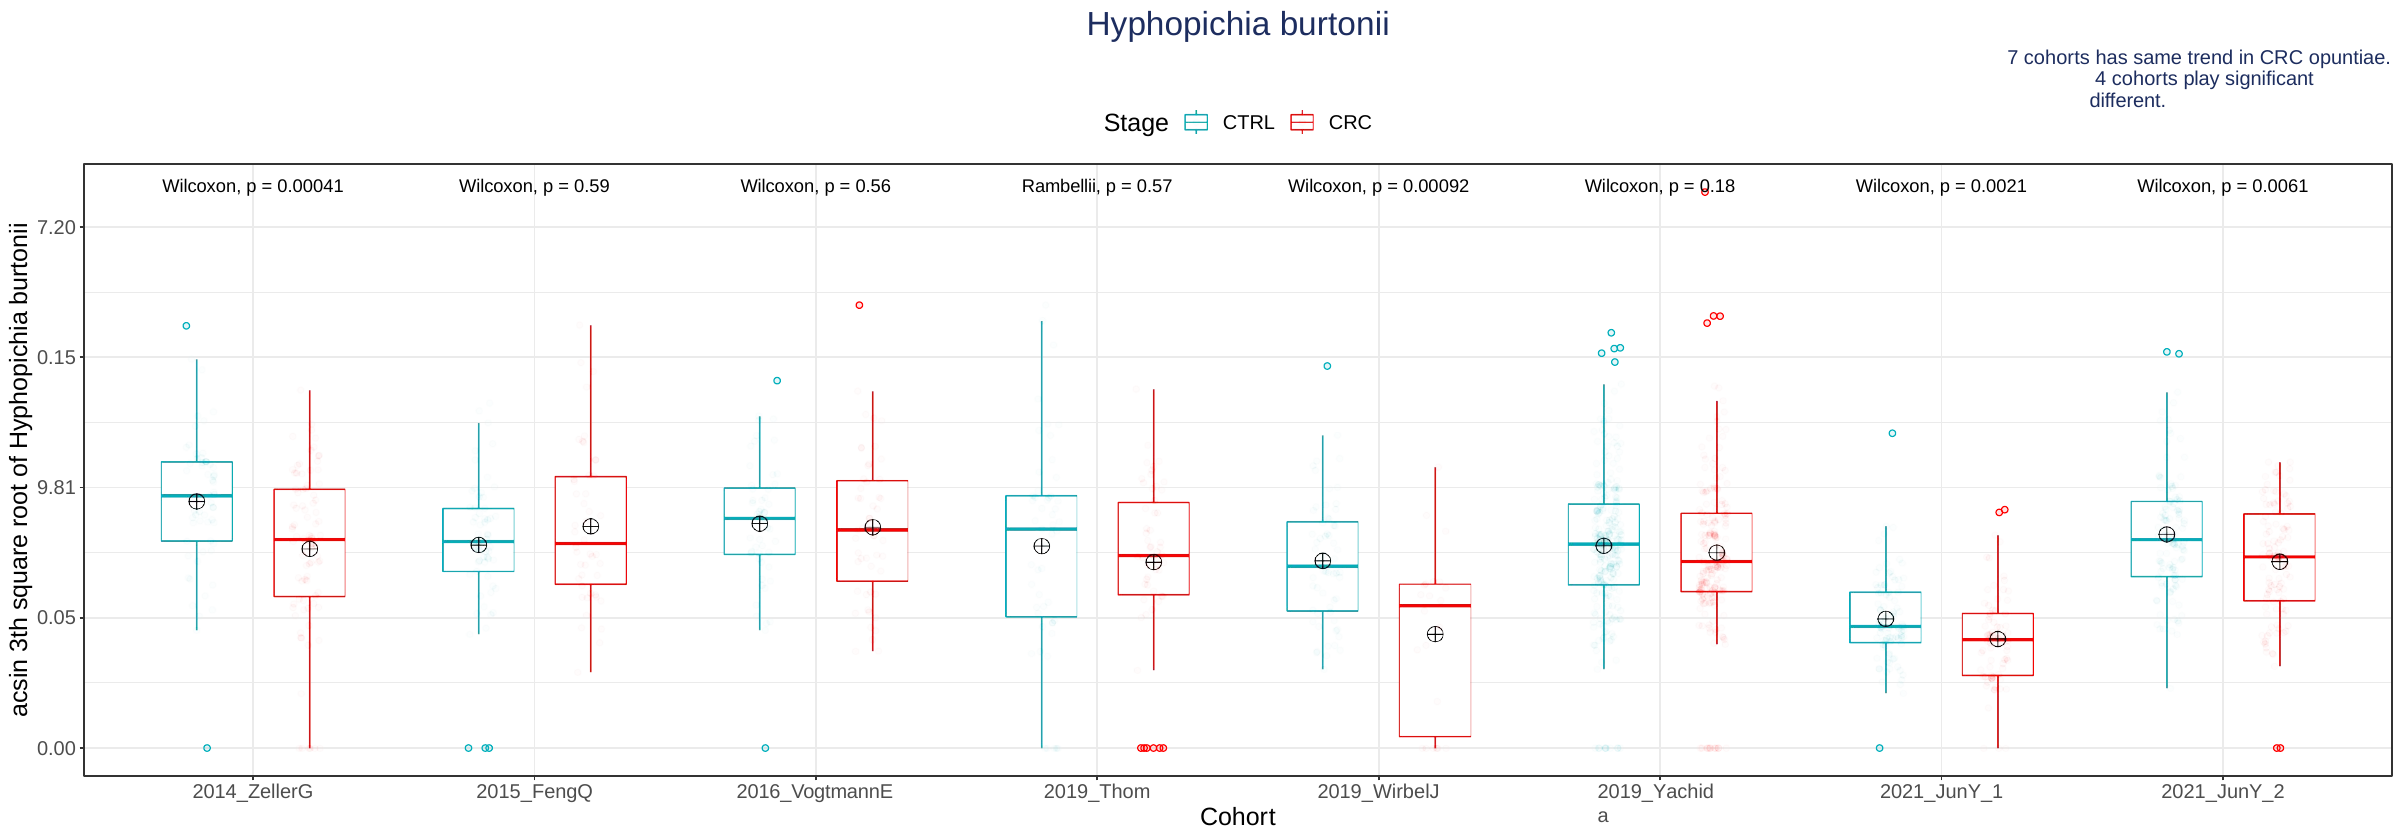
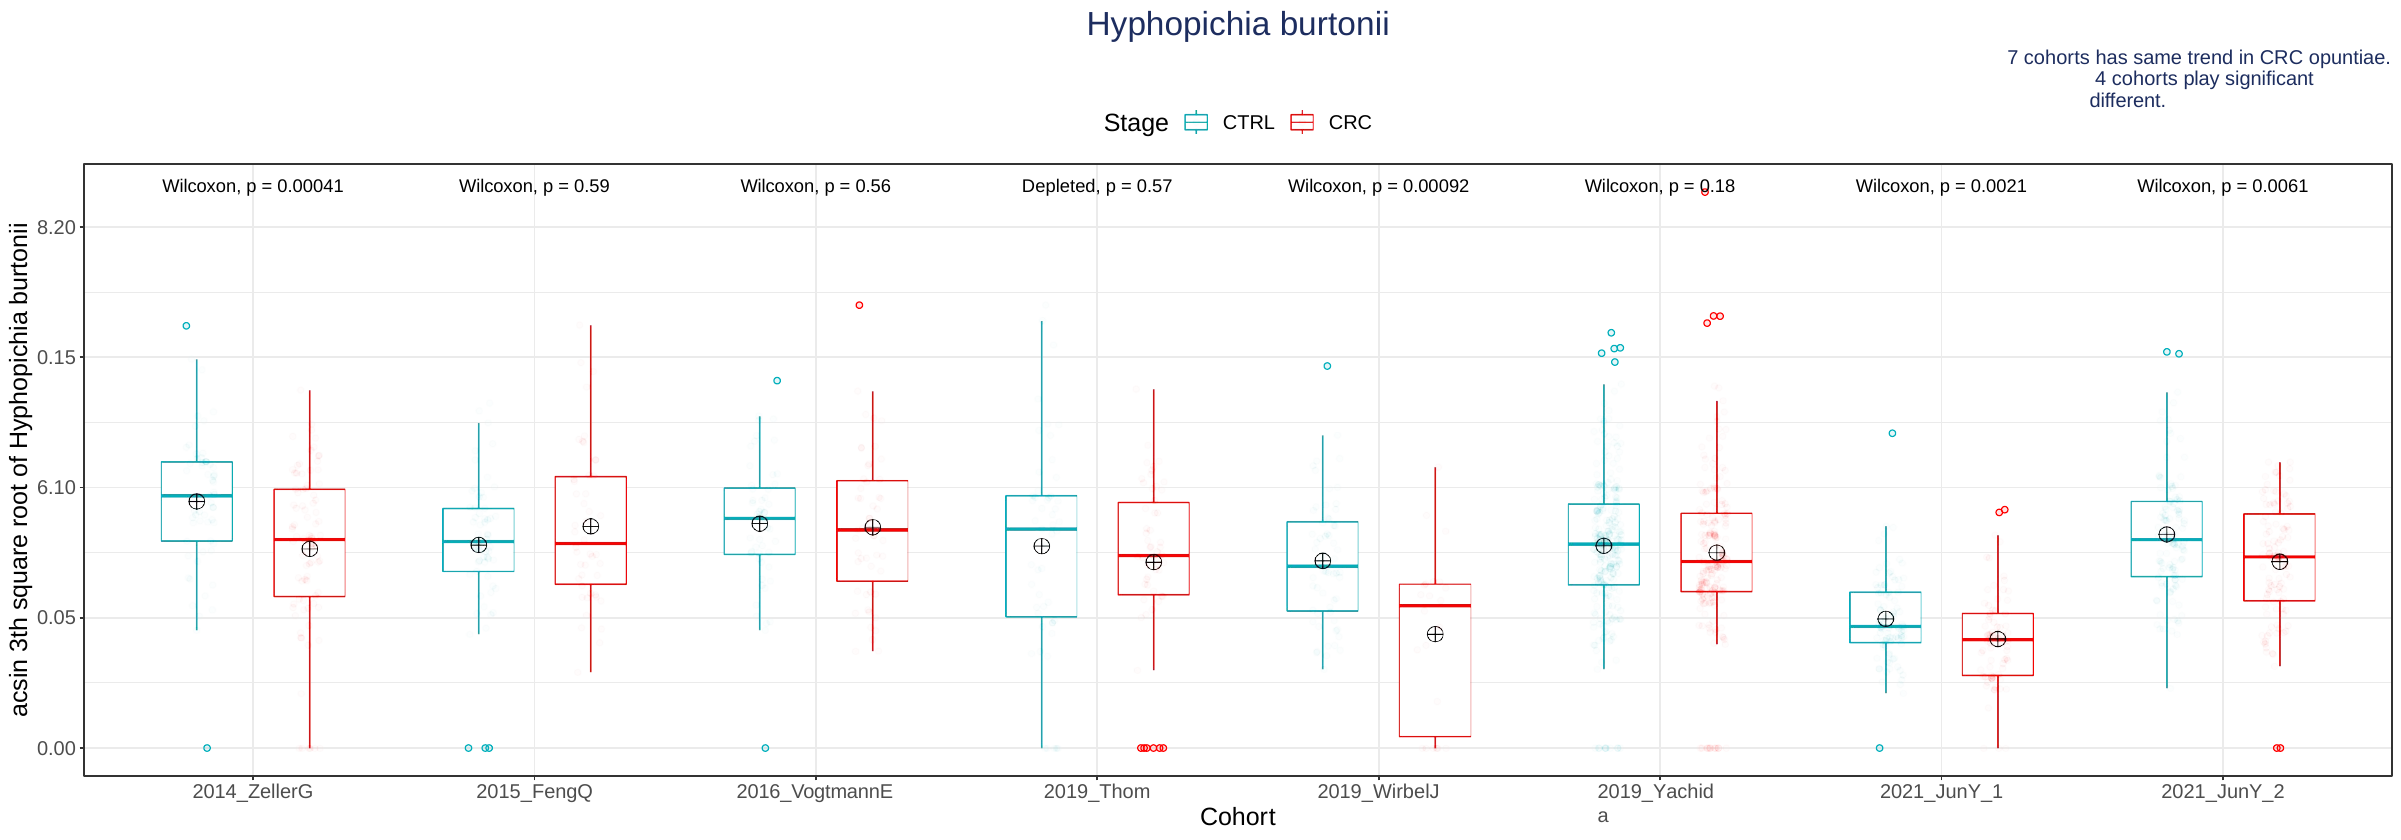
Rambellii: Rambellii -> Depleted
7.20: 7.20 -> 8.20
9.81: 9.81 -> 6.10
